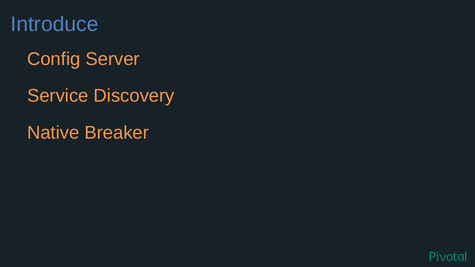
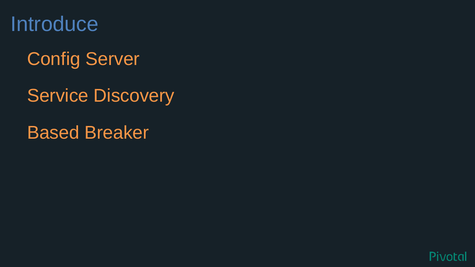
Native: Native -> Based
